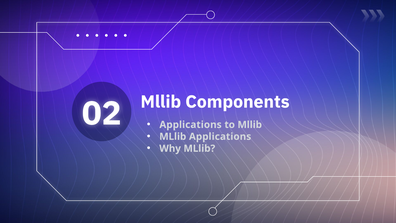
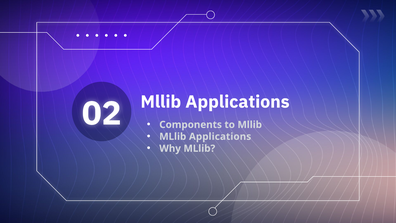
Components at (237, 102): Components -> Applications
Applications at (191, 125): Applications -> Components
